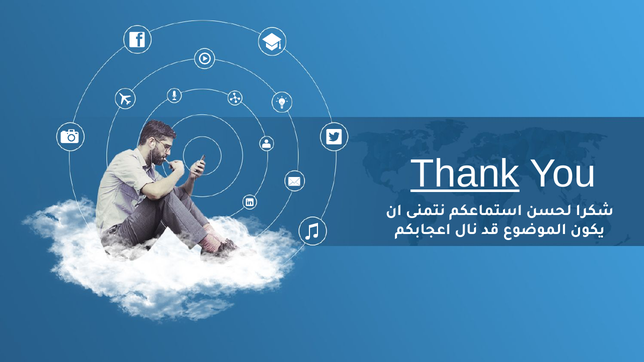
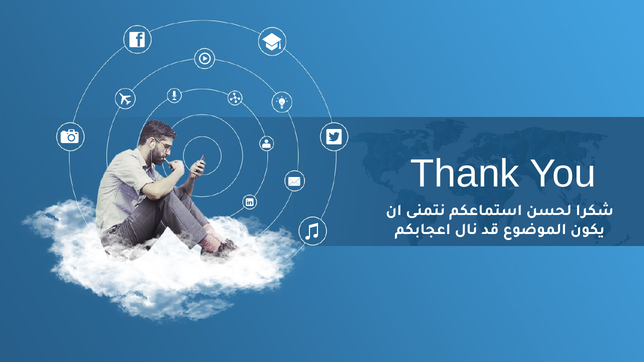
Thank underline: present -> none
